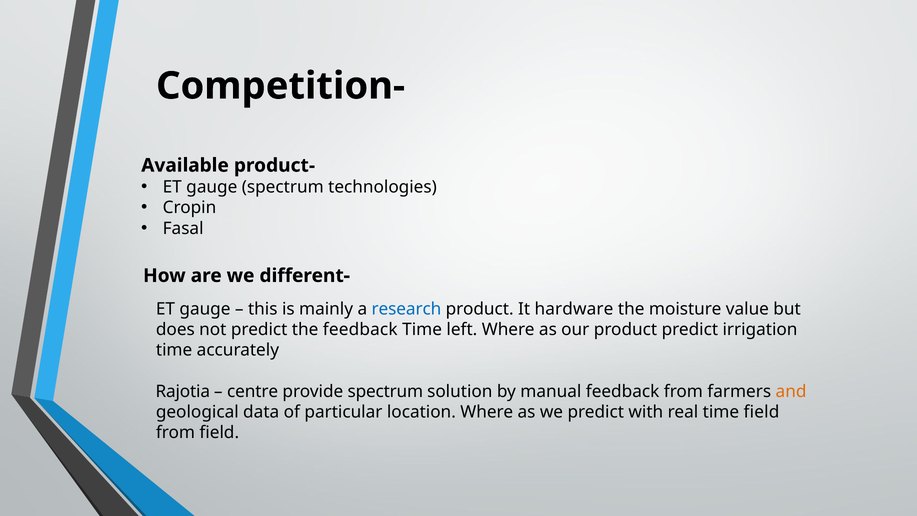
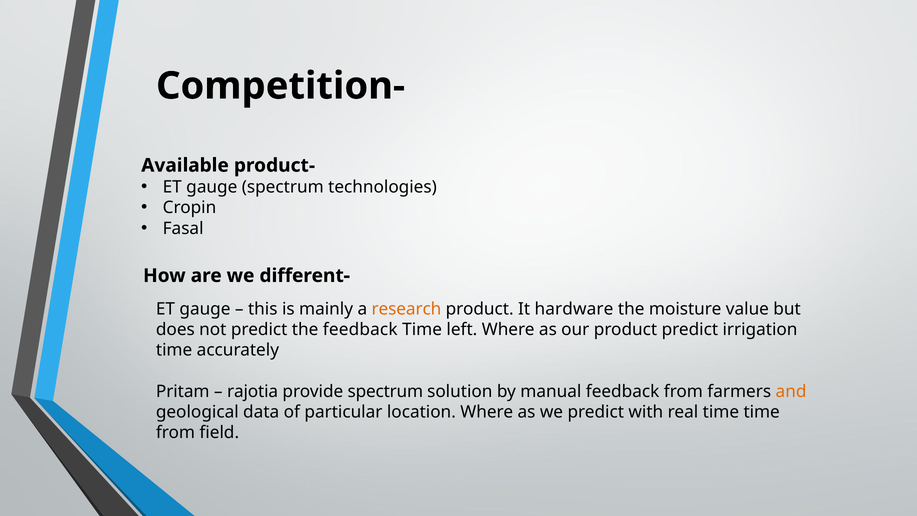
research colour: blue -> orange
Rajotia: Rajotia -> Pritam
centre: centre -> rajotia
time field: field -> time
